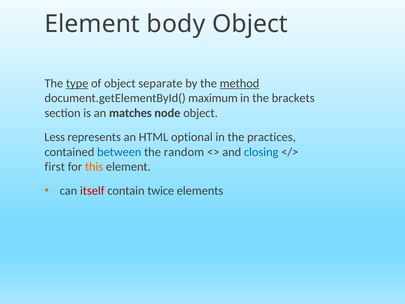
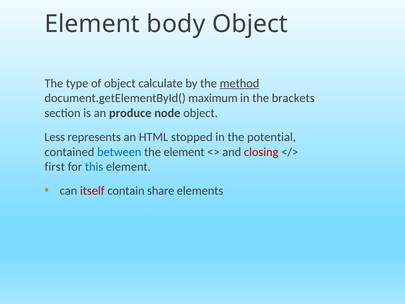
type underline: present -> none
separate: separate -> calculate
matches: matches -> produce
optional: optional -> stopped
practices: practices -> potential
the random: random -> element
closing colour: blue -> red
this colour: orange -> blue
twice: twice -> share
